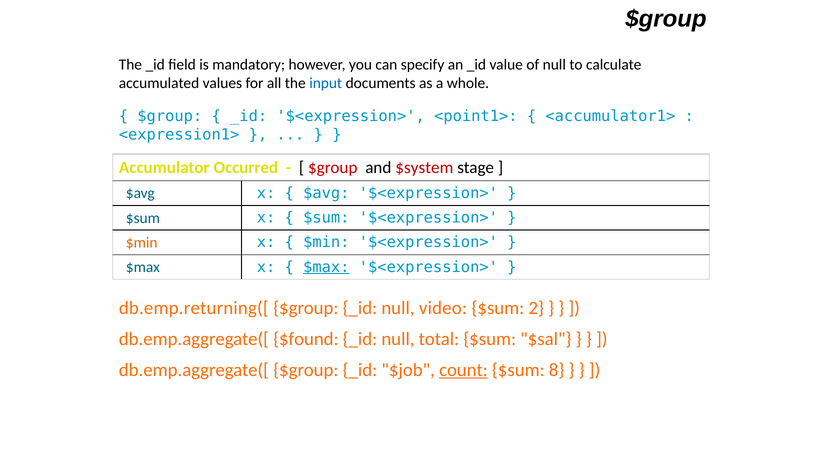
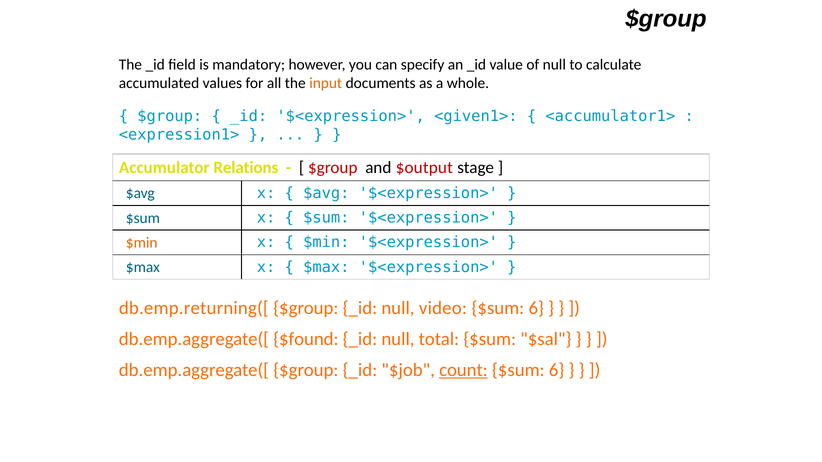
input colour: blue -> orange
<point1>: <point1> -> <given1>
Occurred: Occurred -> Relations
$system: $system -> $output
$max at (326, 267) underline: present -> none
2 at (536, 309): 2 -> 6
8 at (557, 370): 8 -> 6
